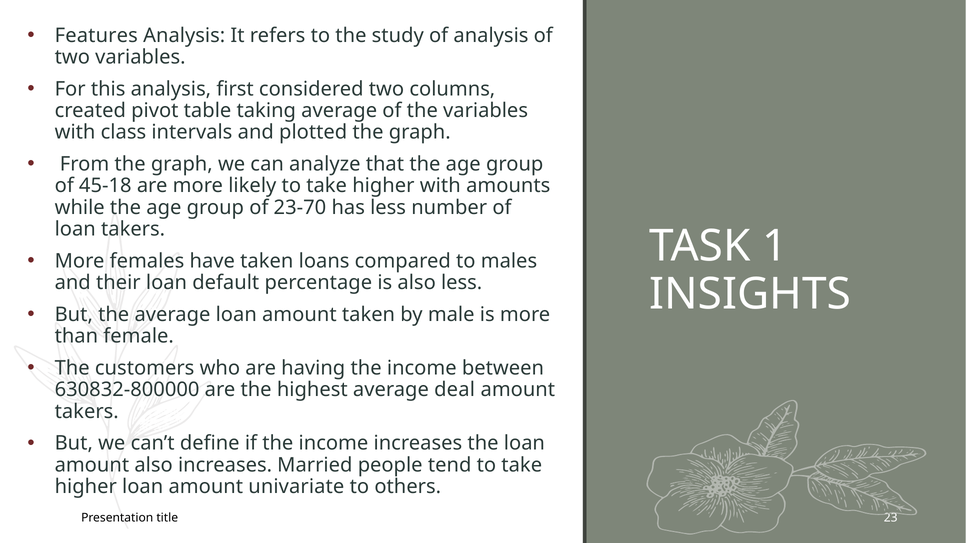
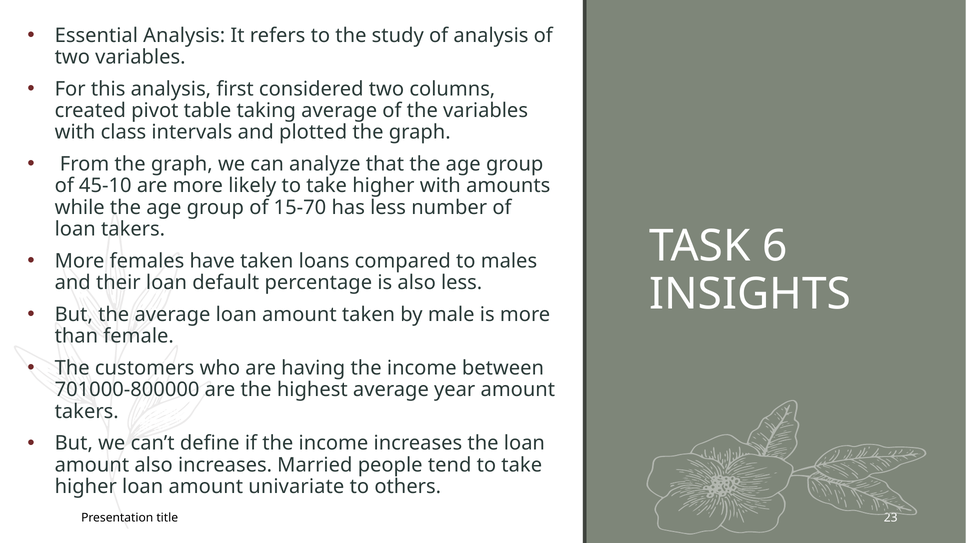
Features: Features -> Essential
45-18: 45-18 -> 45-10
23-70: 23-70 -> 15-70
1: 1 -> 6
630832-800000: 630832-800000 -> 701000-800000
deal: deal -> year
